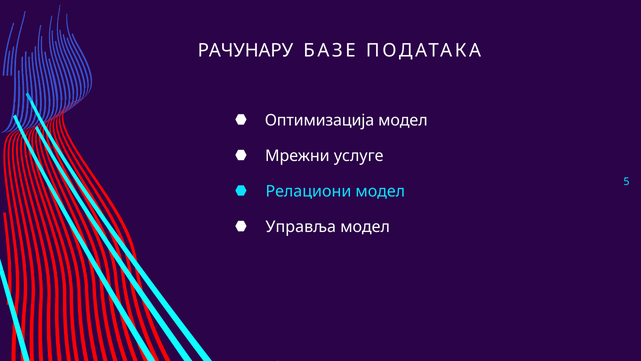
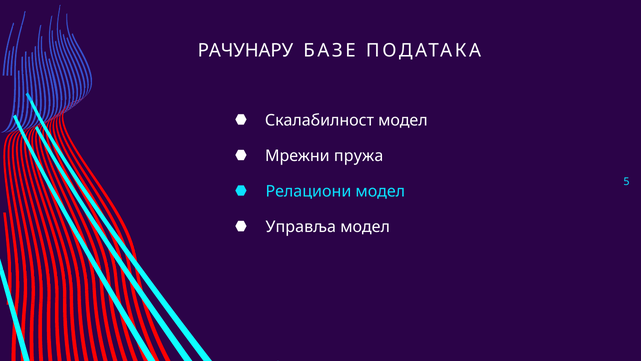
Оптимизација: Оптимизација -> Скалабилност
услуге: услуге -> пружа
